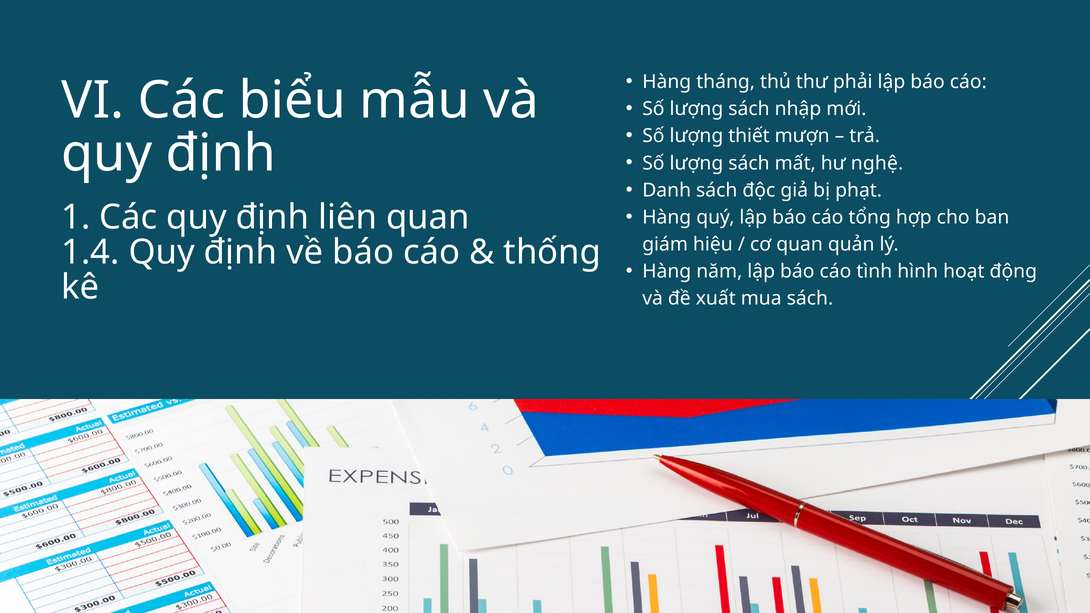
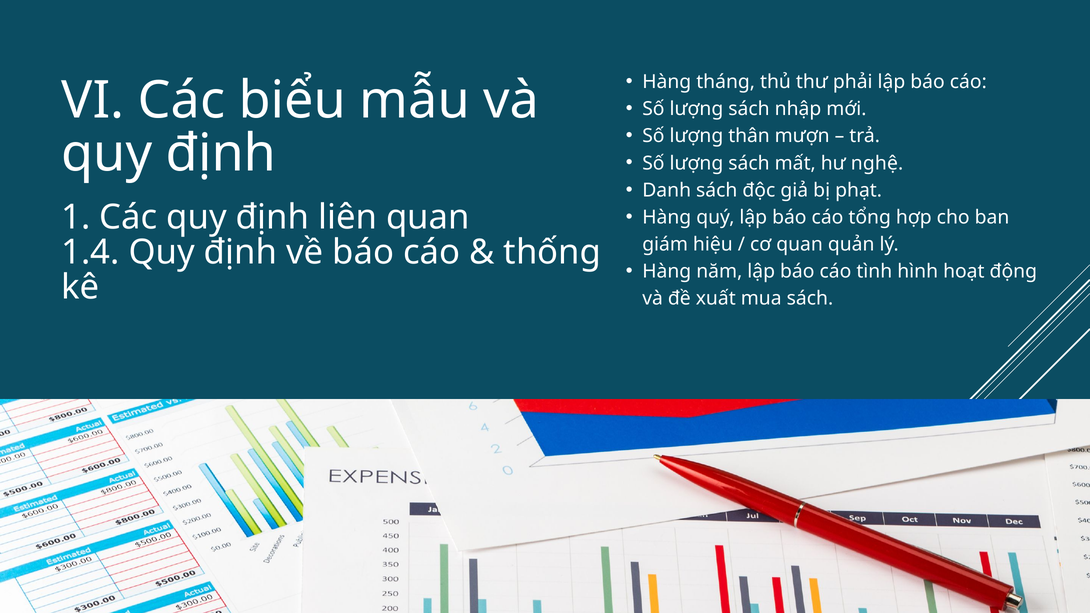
thiết: thiết -> thân
